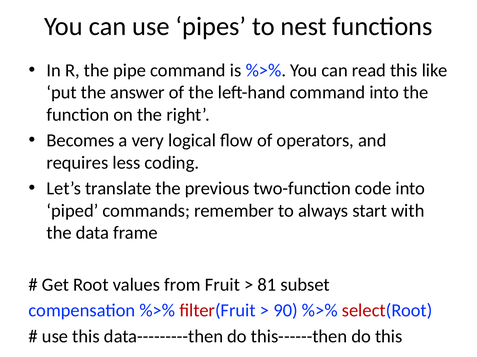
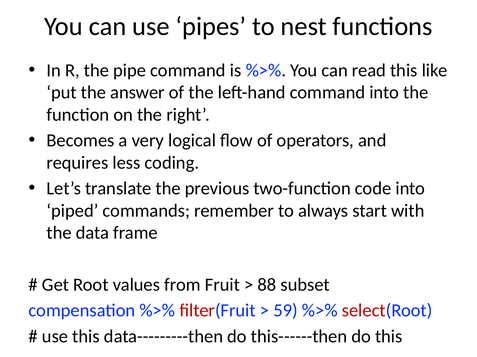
81: 81 -> 88
90: 90 -> 59
